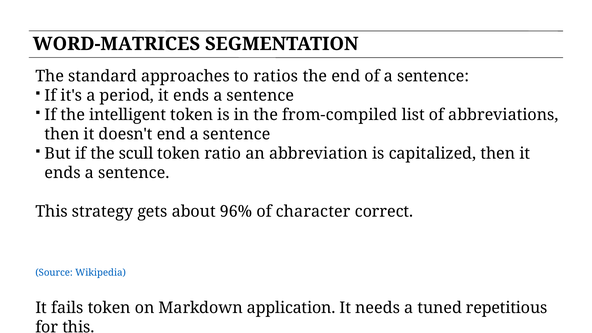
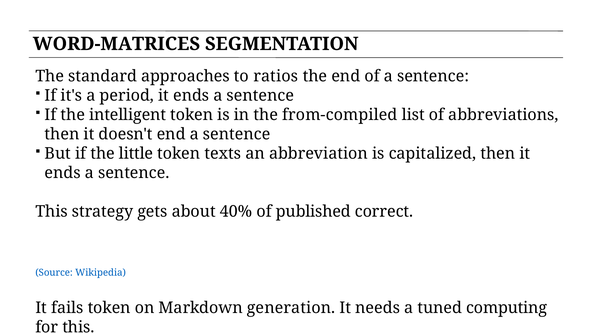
scull: scull -> little
ratio: ratio -> texts
96%: 96% -> 40%
character: character -> published
application: application -> generation
repetitious: repetitious -> computing
